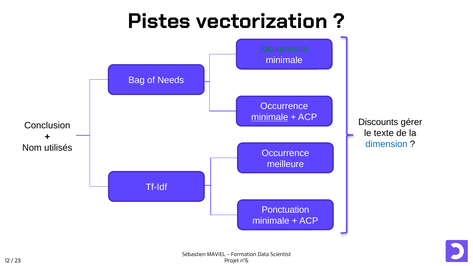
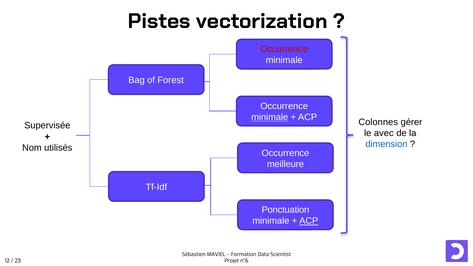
Occurrence at (284, 49) colour: green -> red
Needs: Needs -> Forest
Discounts: Discounts -> Colonnes
Conclusion: Conclusion -> Supervisée
texte: texte -> avec
ACP at (309, 221) underline: none -> present
